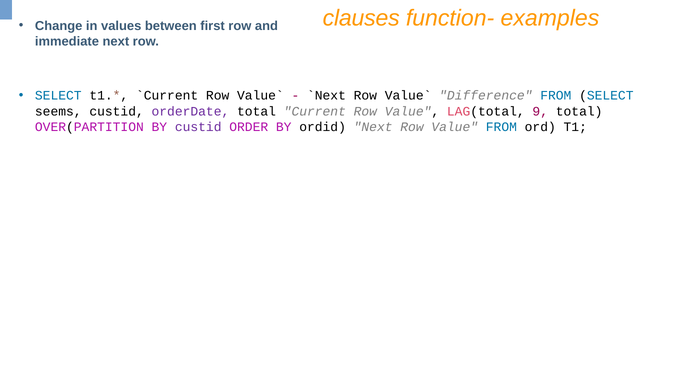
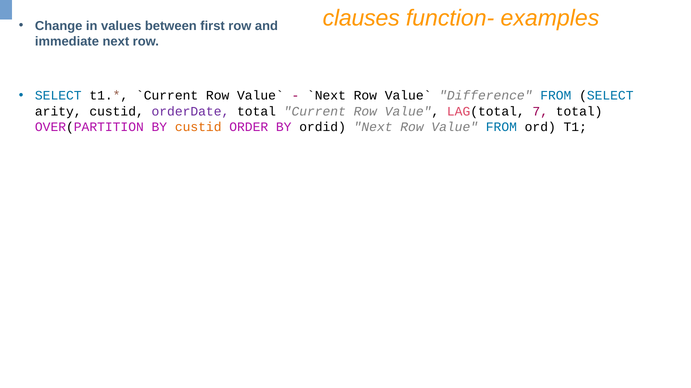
seems: seems -> arity
9: 9 -> 7
custid at (198, 127) colour: purple -> orange
